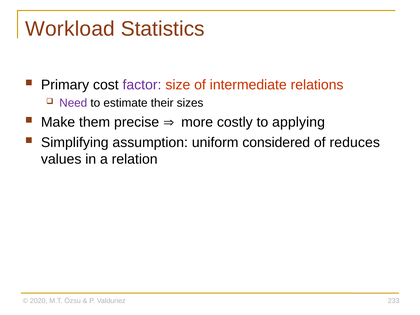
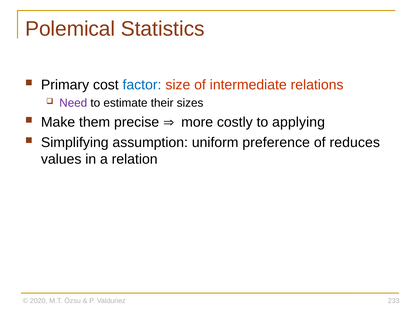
Workload: Workload -> Polemical
factor colour: purple -> blue
considered: considered -> preference
